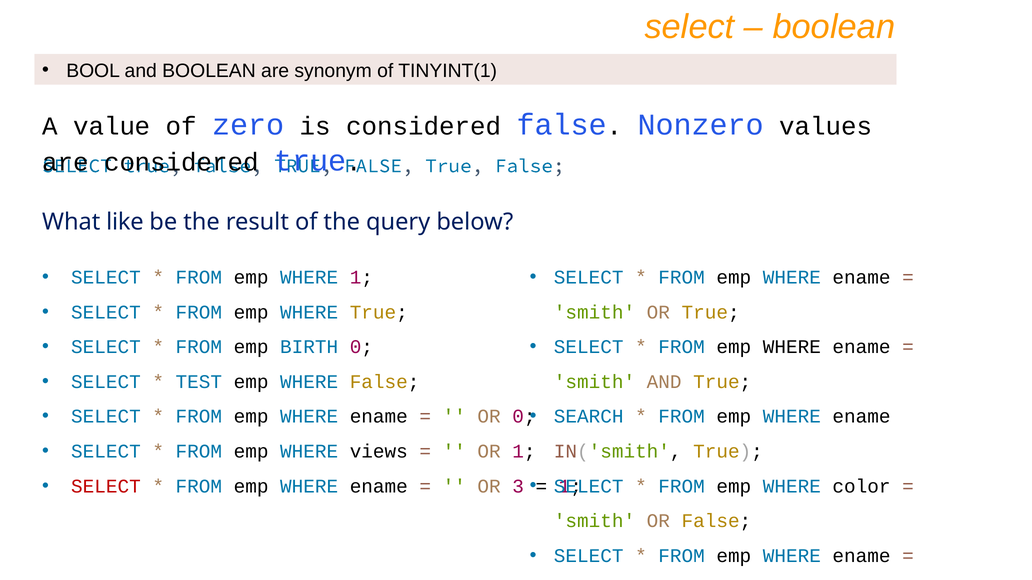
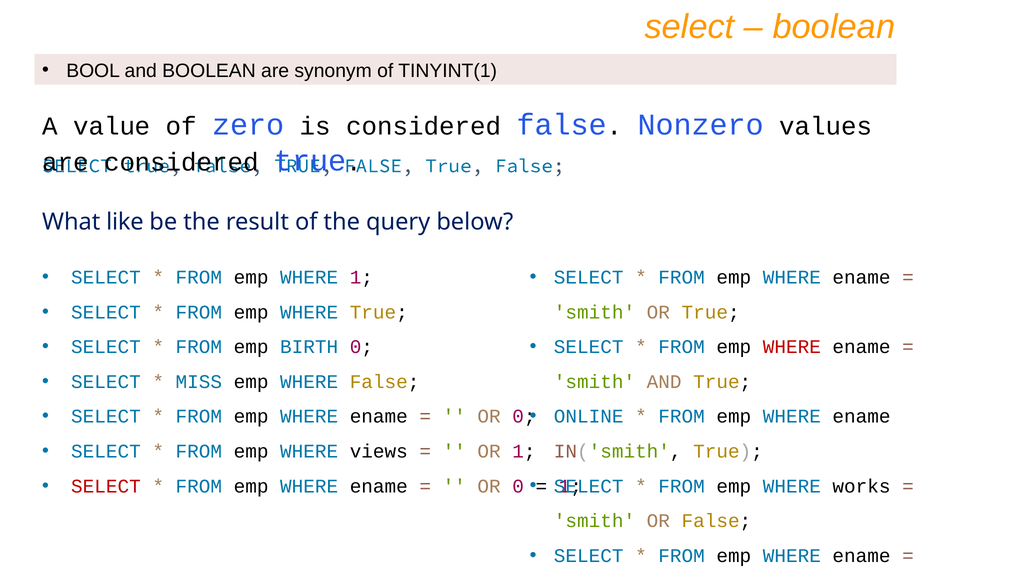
WHERE at (792, 347) colour: black -> red
TEST: TEST -> MISS
SEARCH: SEARCH -> ONLINE
3 at (518, 487): 3 -> 0
color: color -> works
